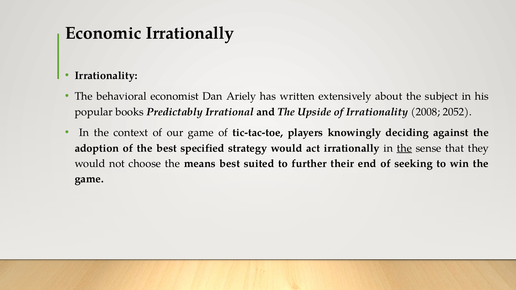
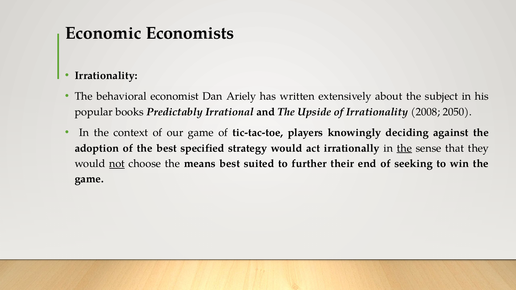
Economic Irrationally: Irrationally -> Economists
2052: 2052 -> 2050
not underline: none -> present
